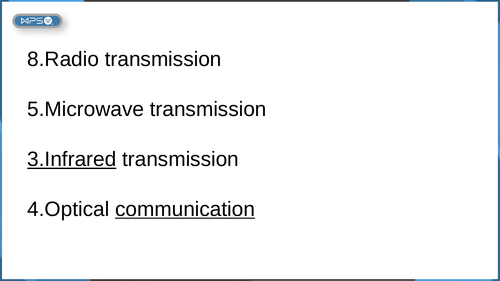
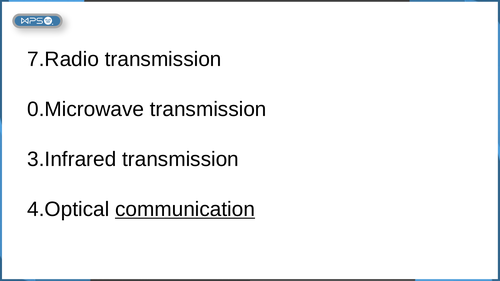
8.Radio: 8.Radio -> 7.Radio
5.Microwave: 5.Microwave -> 0.Microwave
3.Infrared underline: present -> none
